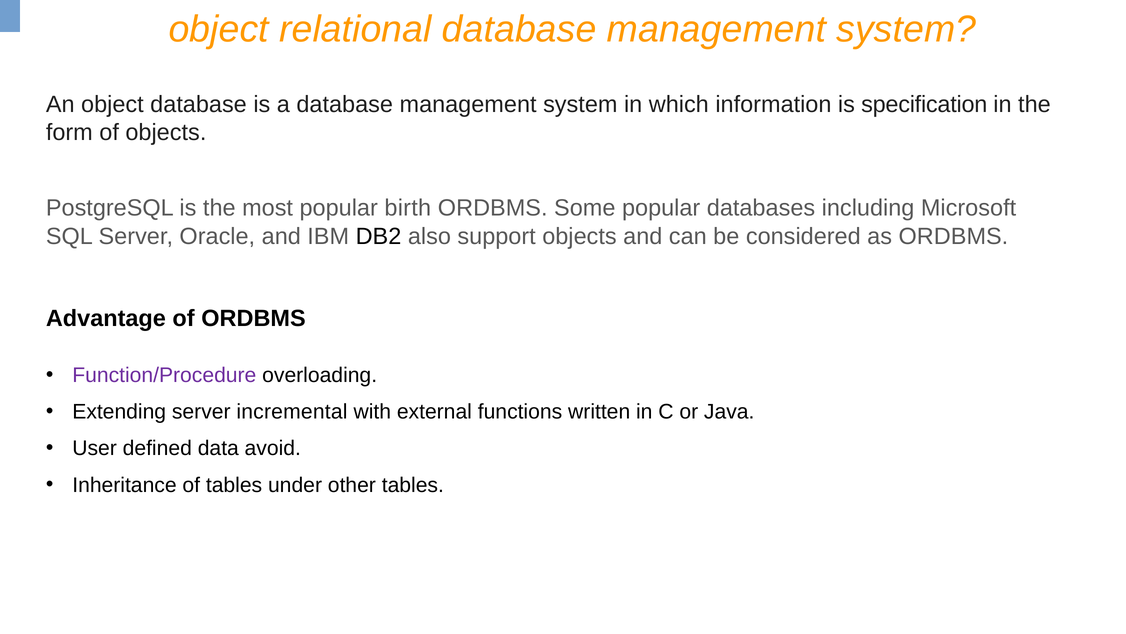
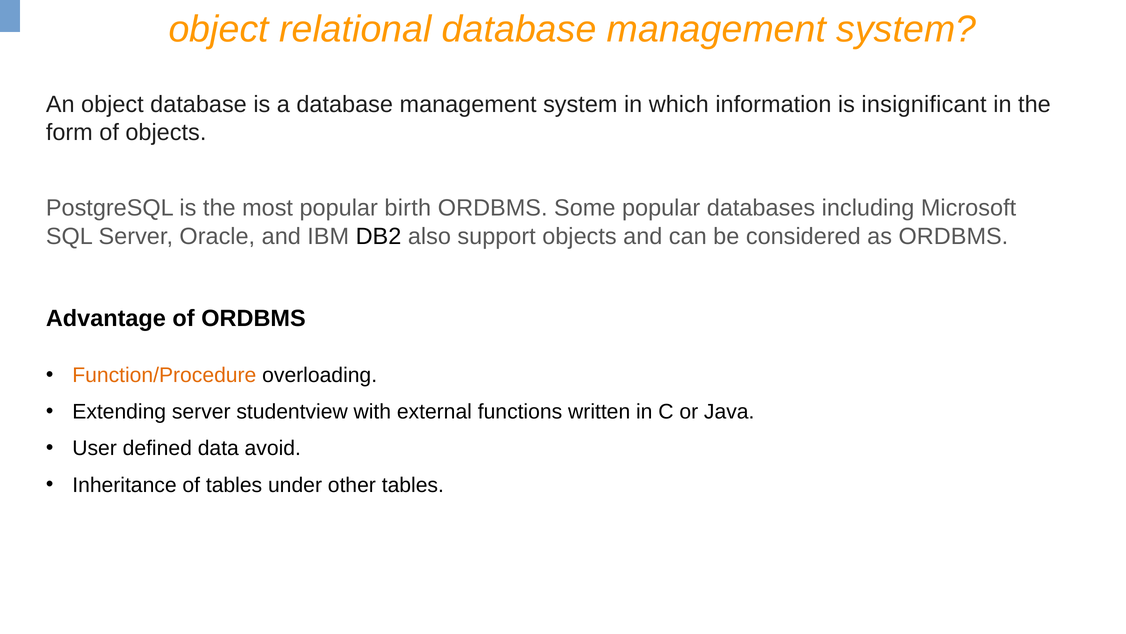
specification: specification -> insignificant
Function/Procedure colour: purple -> orange
incremental: incremental -> studentview
